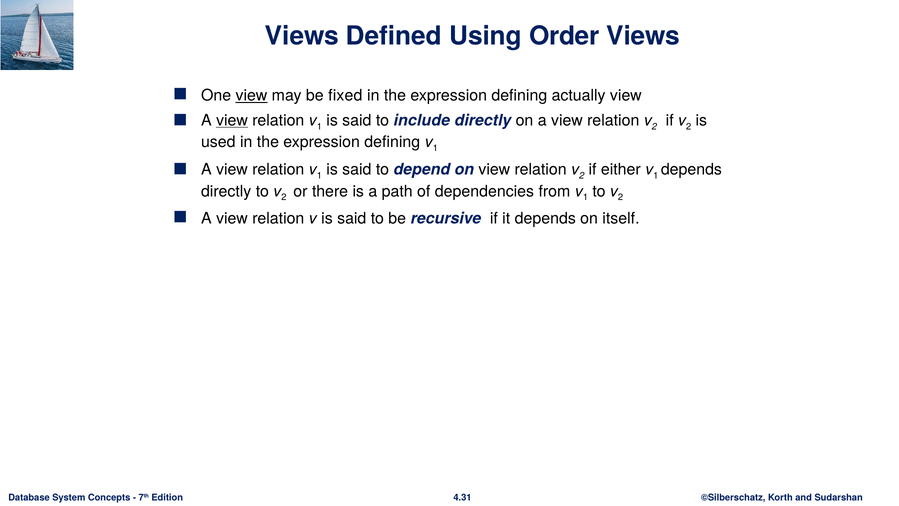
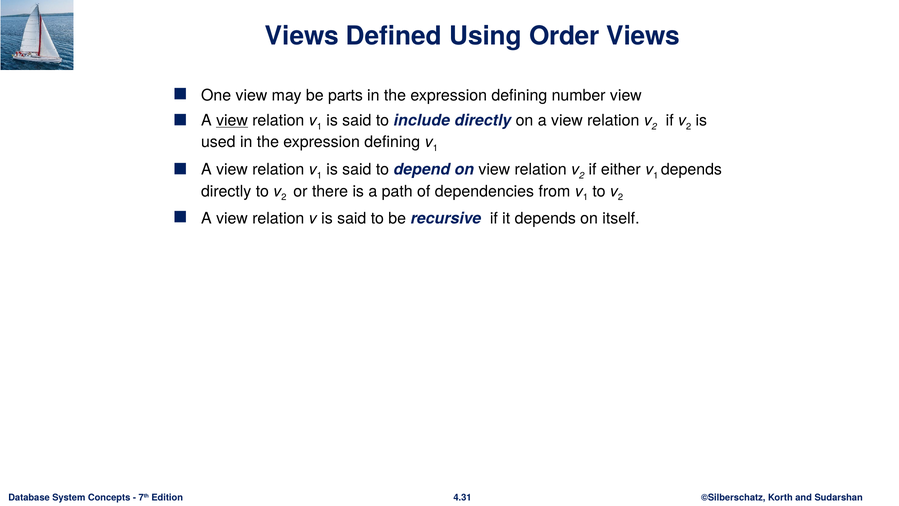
view at (251, 96) underline: present -> none
fixed: fixed -> parts
actually: actually -> number
